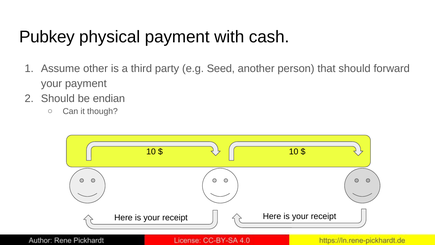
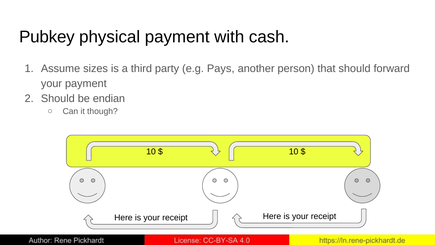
other: other -> sizes
Seed: Seed -> Pays
